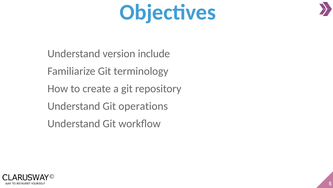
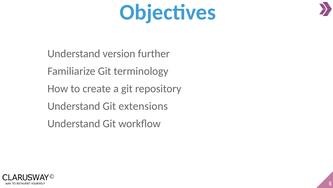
include: include -> further
operations: operations -> extensions
